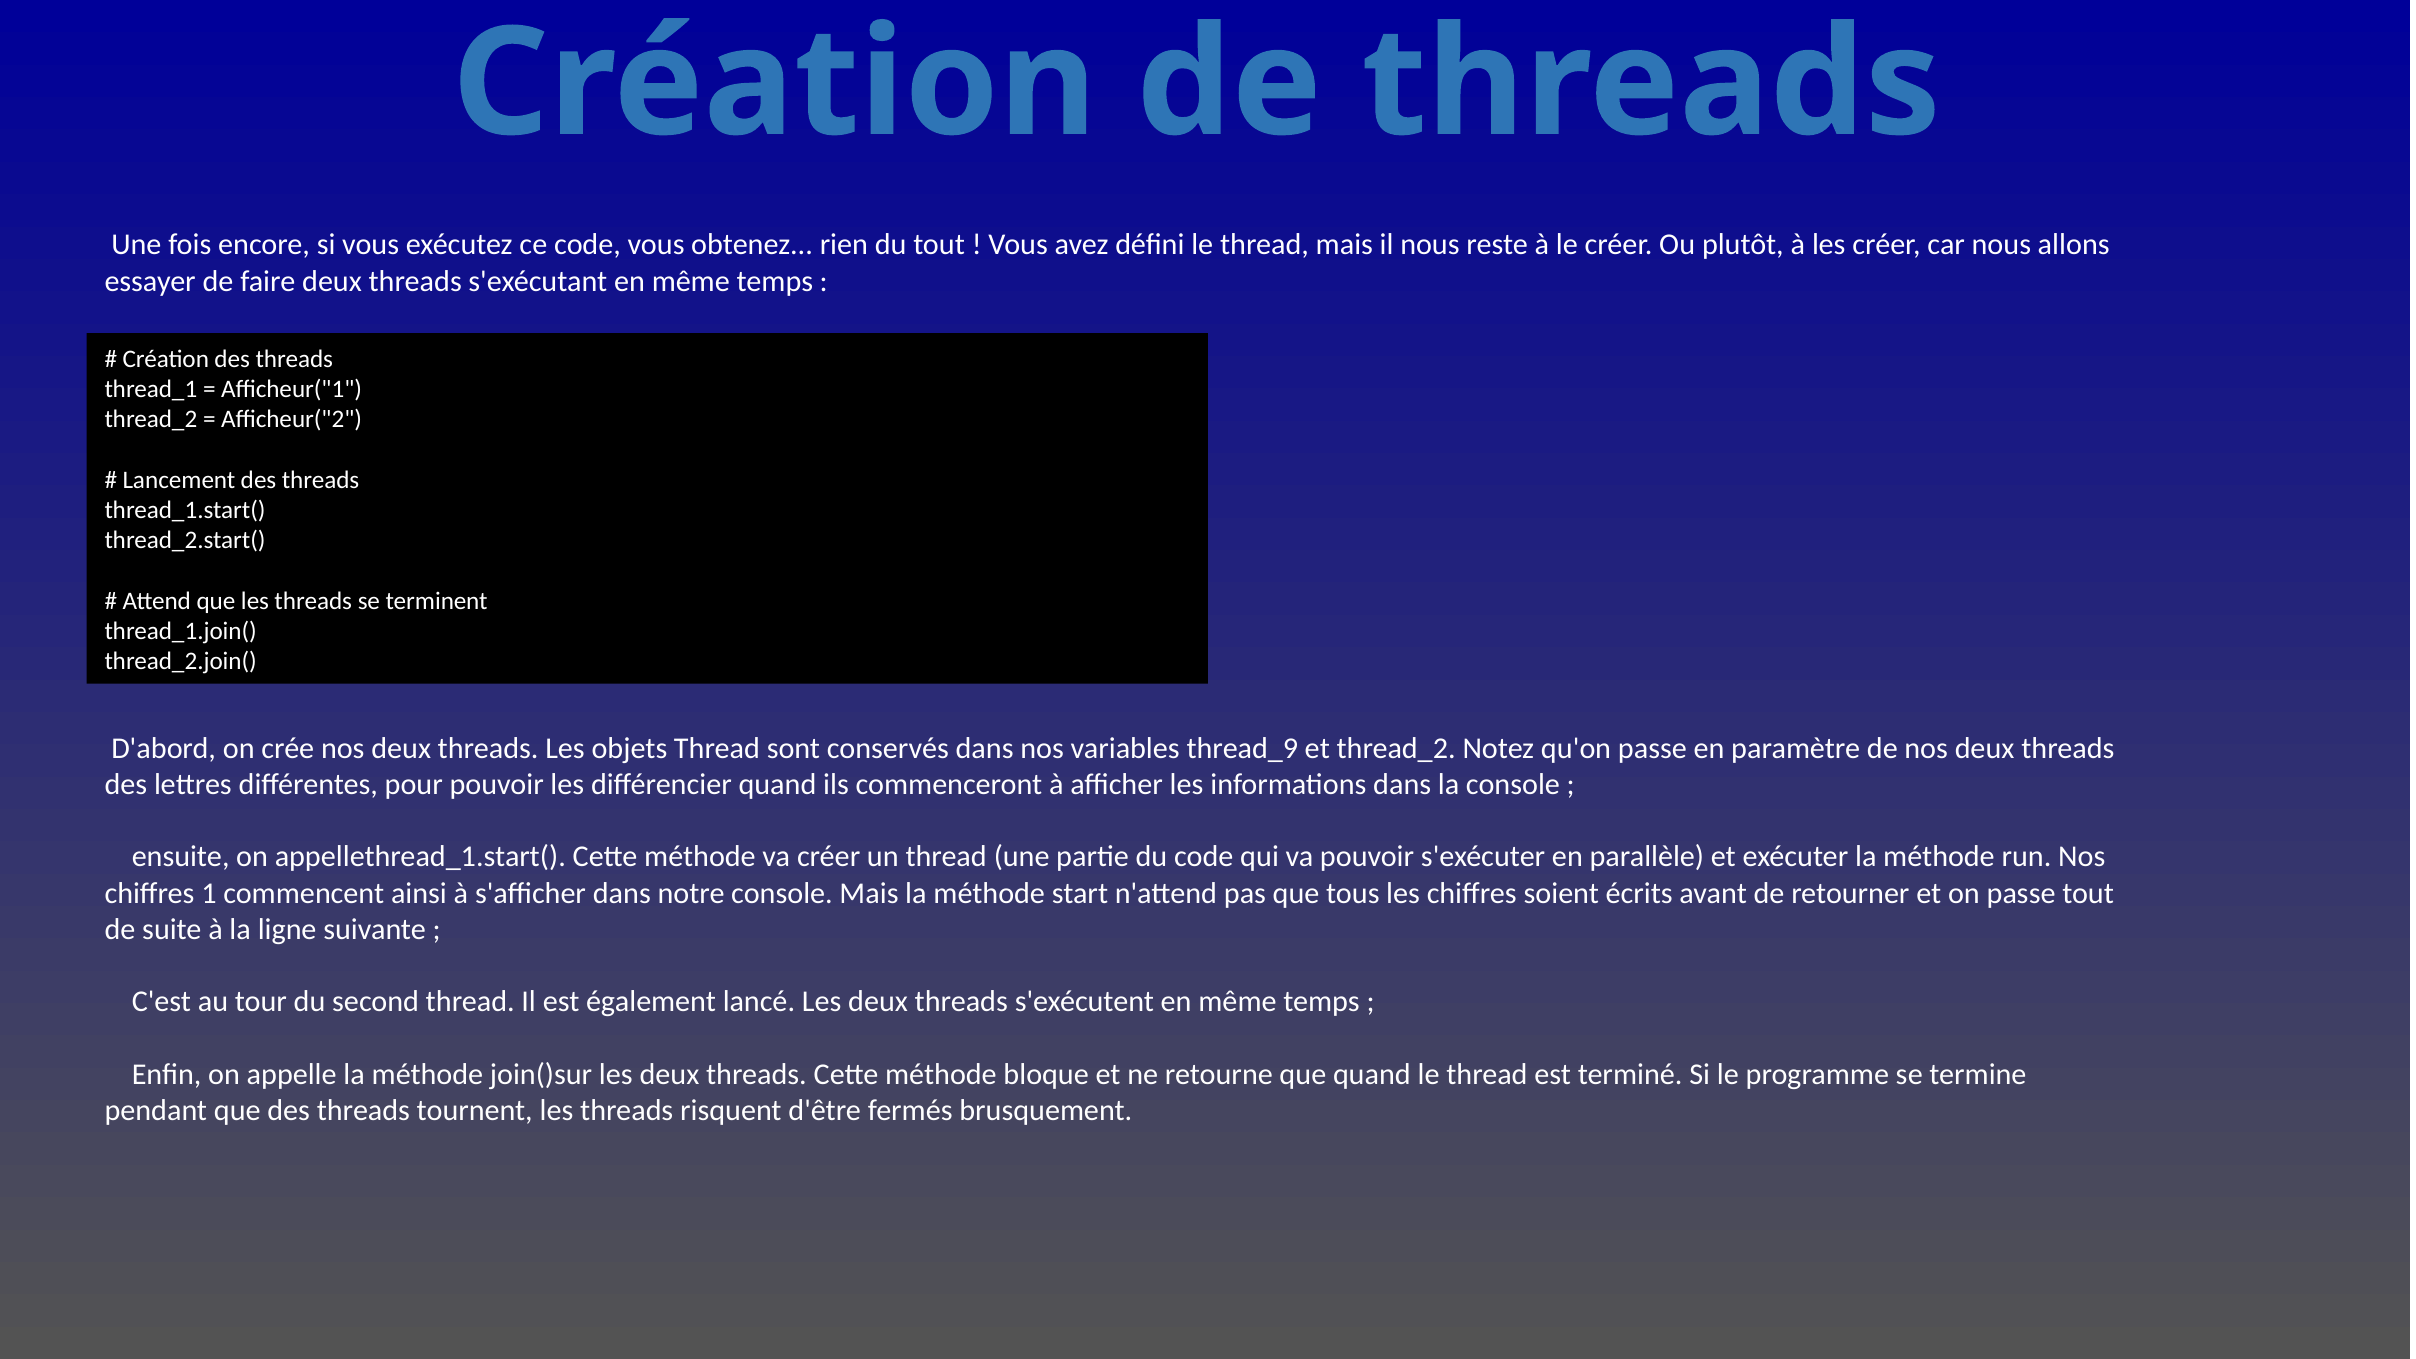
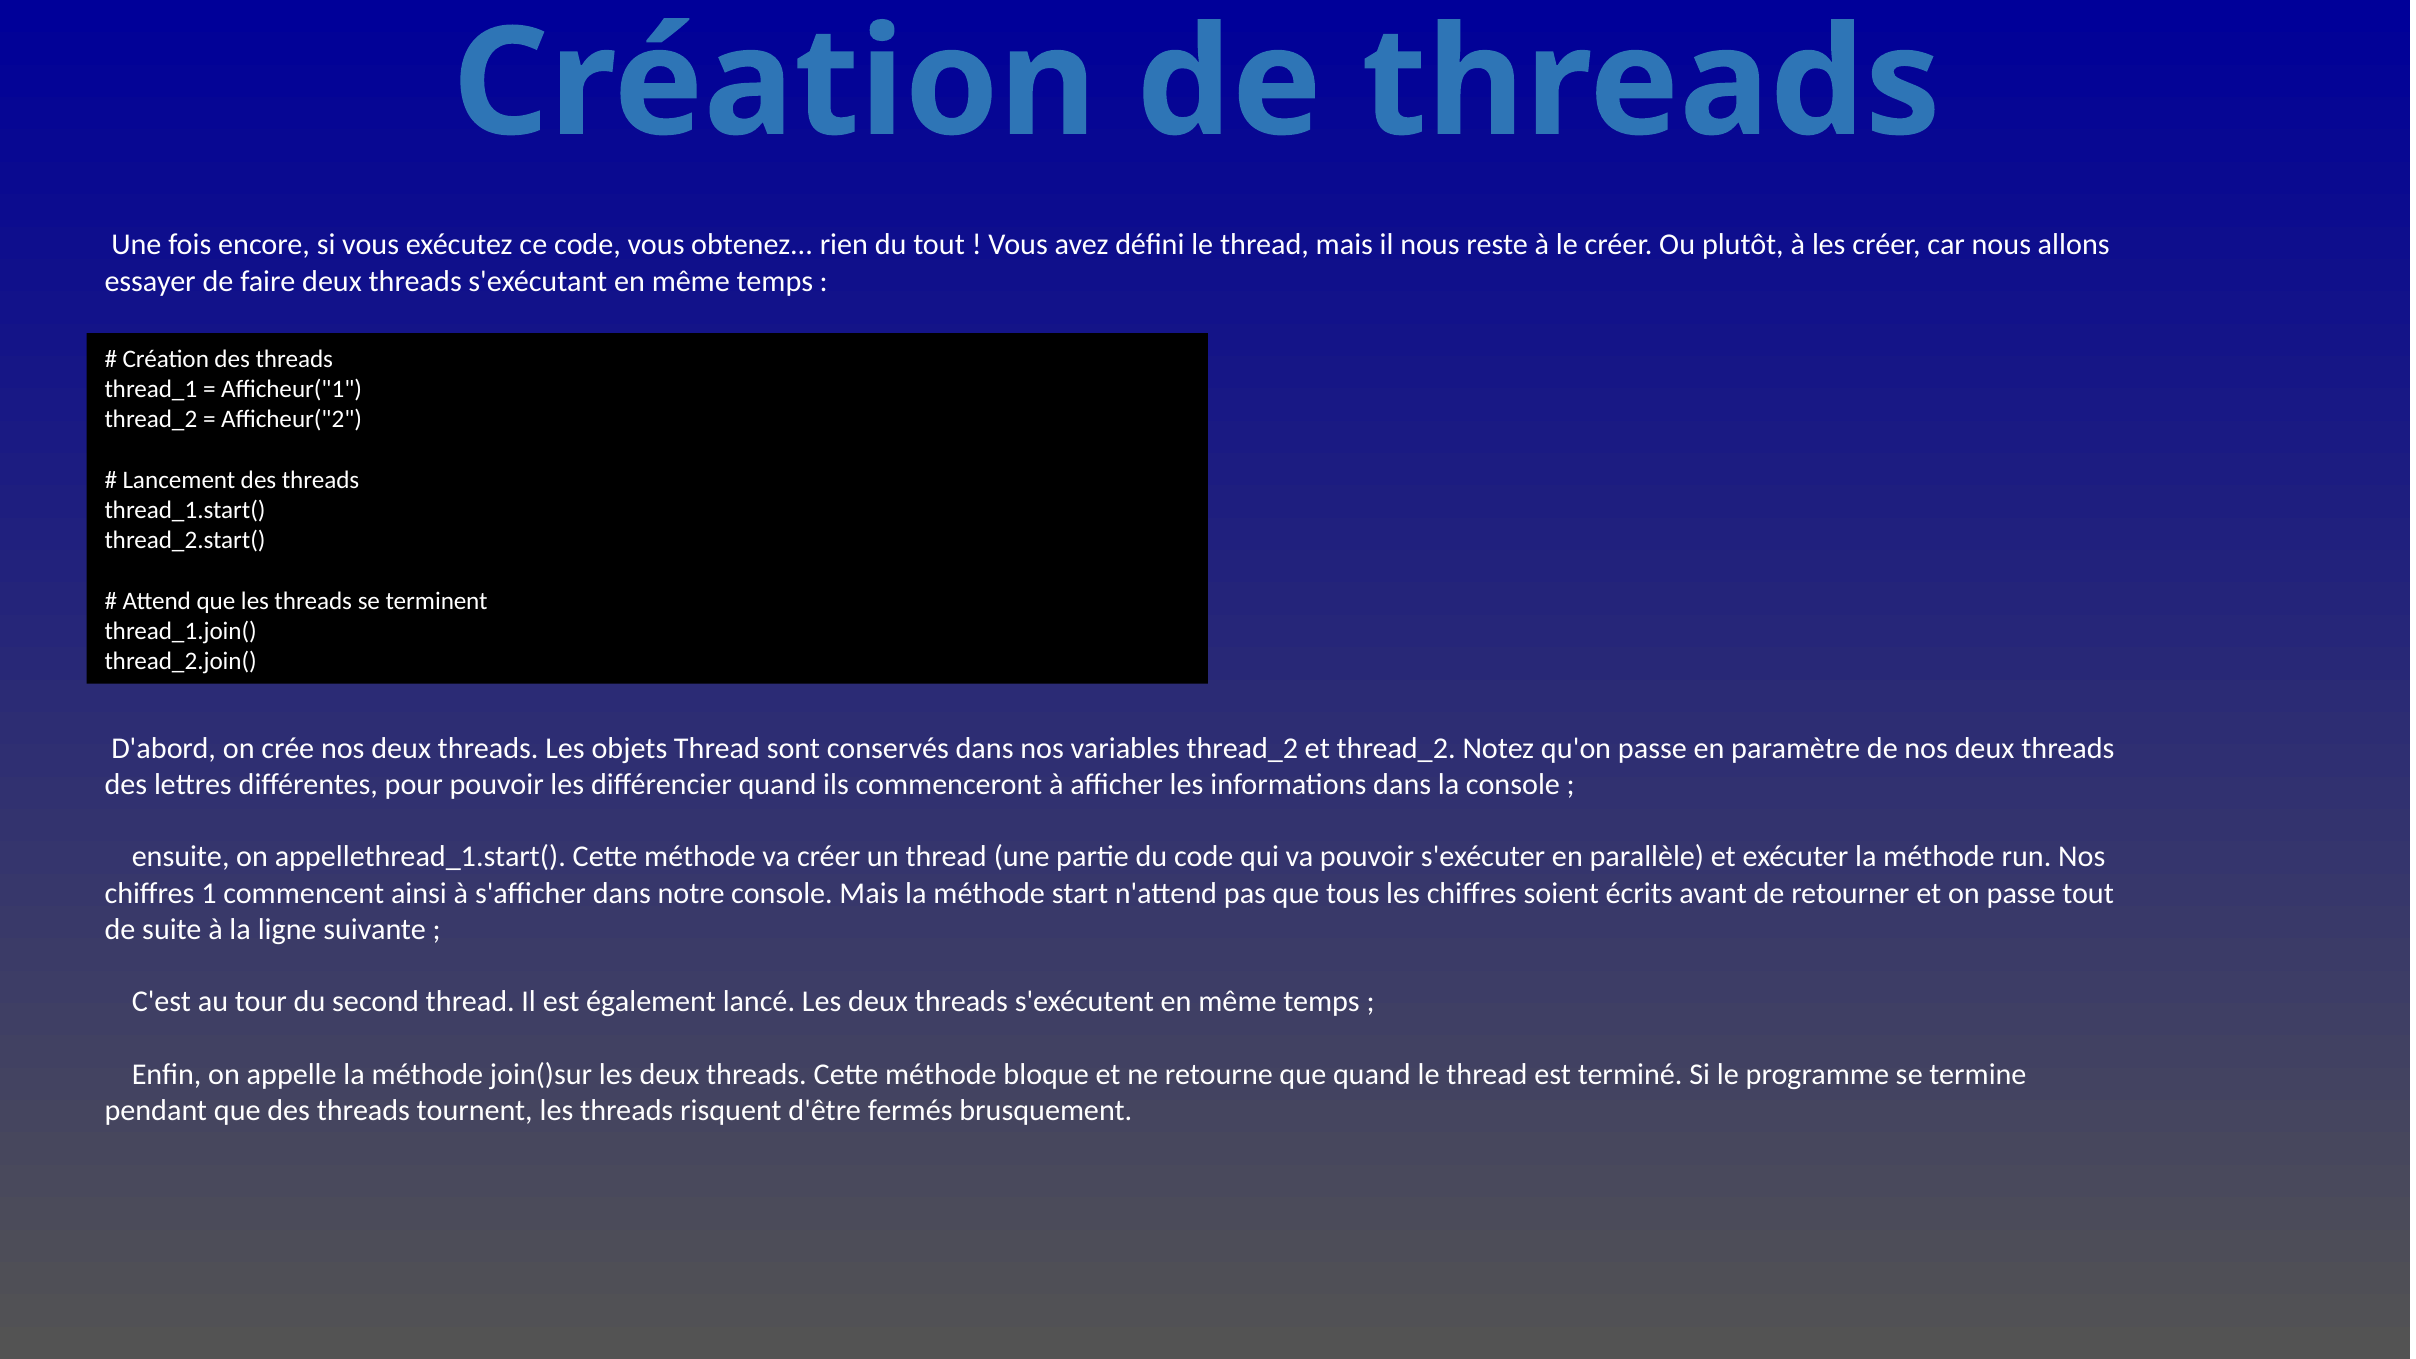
variables thread_9: thread_9 -> thread_2
